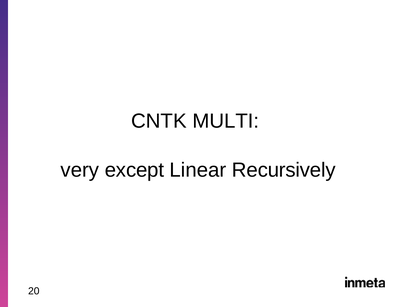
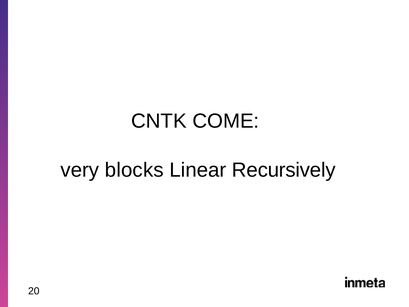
MULTI: MULTI -> COME
except: except -> blocks
